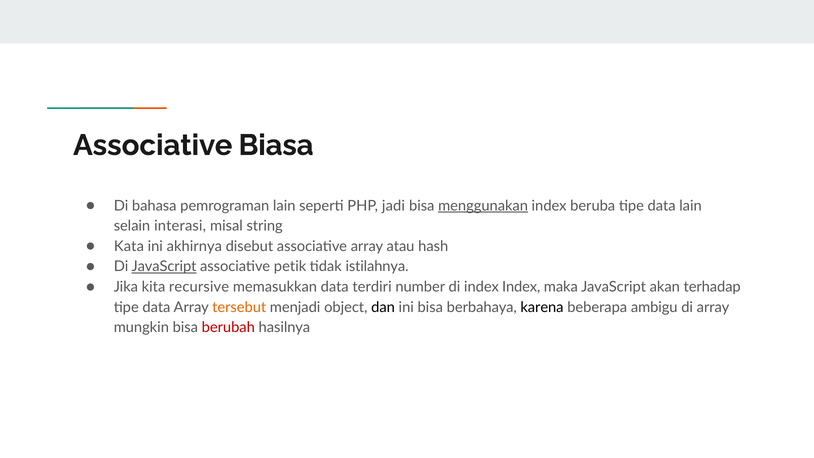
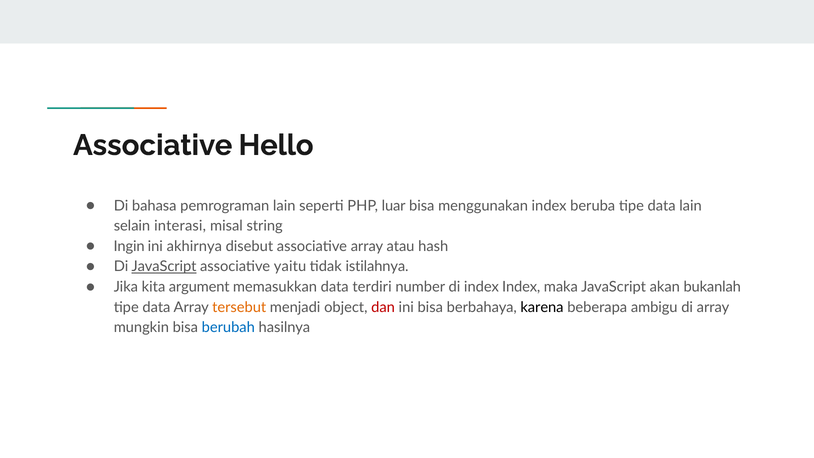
Biasa: Biasa -> Hello
jadi: jadi -> luar
menggunakan underline: present -> none
Kata: Kata -> Ingin
petik: petik -> yaitu
recursive: recursive -> argument
terhadap: terhadap -> bukanlah
dan colour: black -> red
berubah colour: red -> blue
